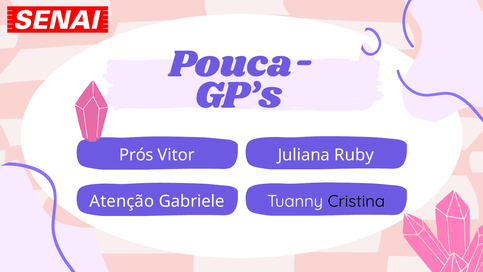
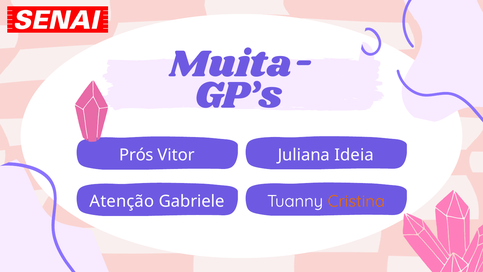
Pouca-: Pouca- -> Muita-
Ruby: Ruby -> Ideia
Cristina colour: black -> orange
